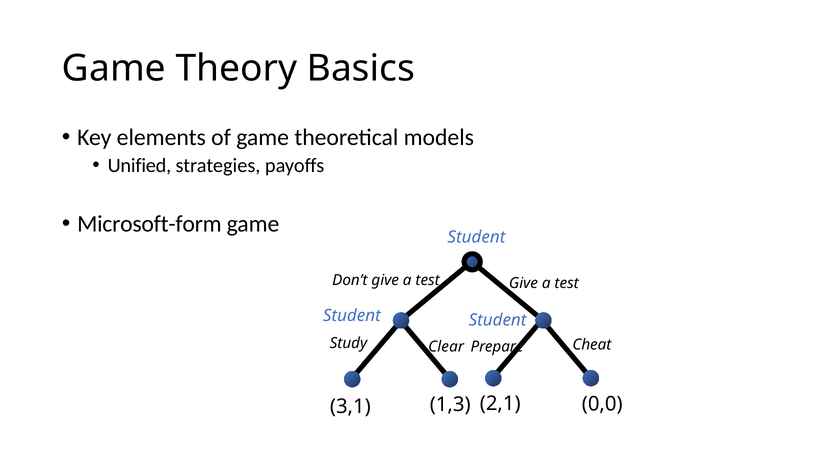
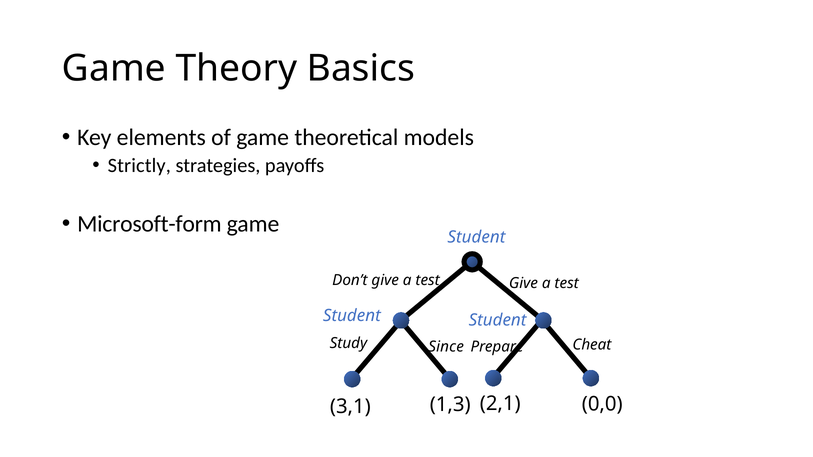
Unified: Unified -> Strictly
Clear: Clear -> Since
